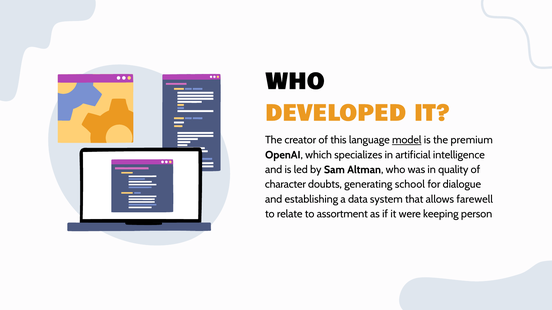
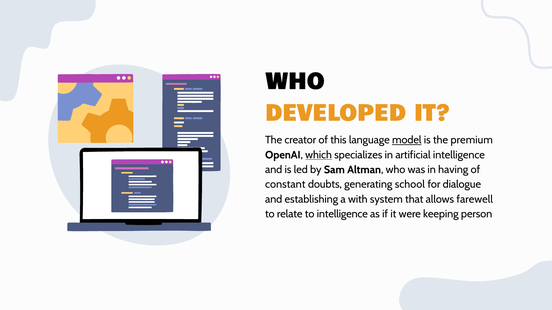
which underline: none -> present
quality: quality -> having
character: character -> constant
data: data -> with
to assortment: assortment -> intelligence
